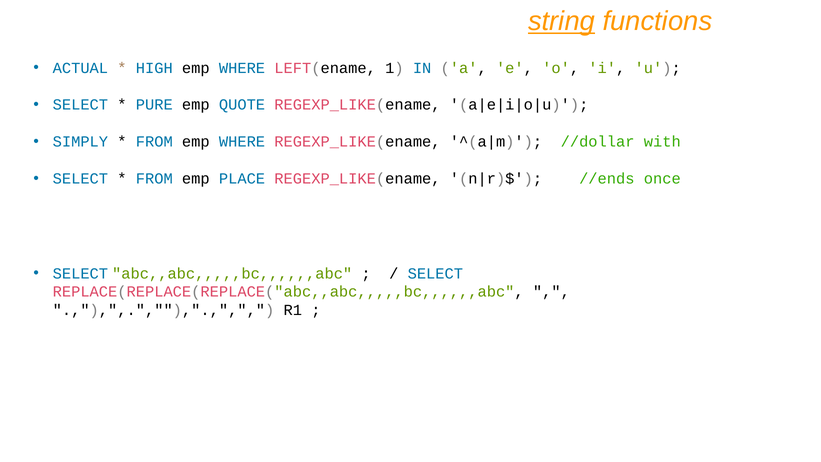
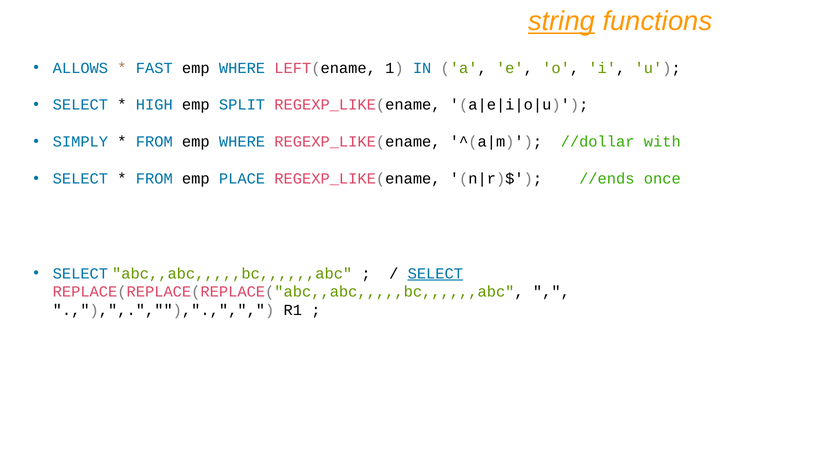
ACTUAL: ACTUAL -> ALLOWS
HIGH: HIGH -> FAST
PURE: PURE -> HIGH
QUOTE: QUOTE -> SPLIT
SELECT at (435, 273) underline: none -> present
